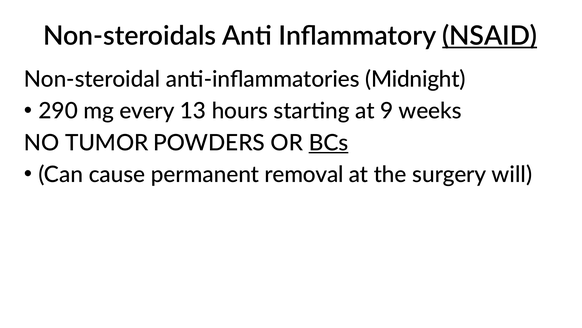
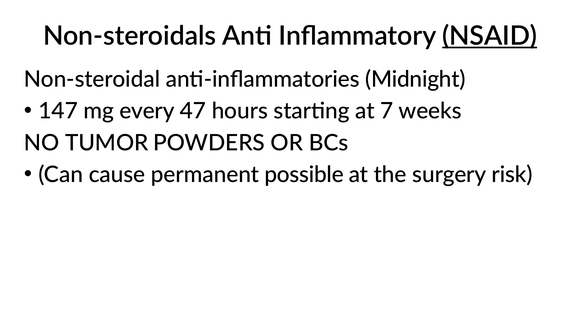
290: 290 -> 147
13: 13 -> 47
9: 9 -> 7
BCs underline: present -> none
removal: removal -> possible
will: will -> risk
